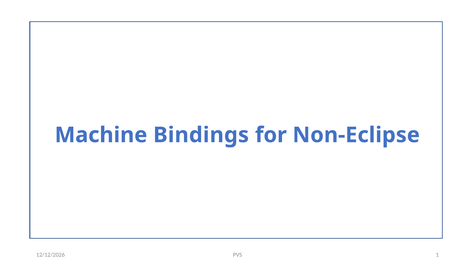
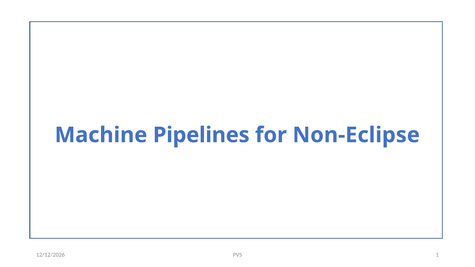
Bindings: Bindings -> Pipelines
